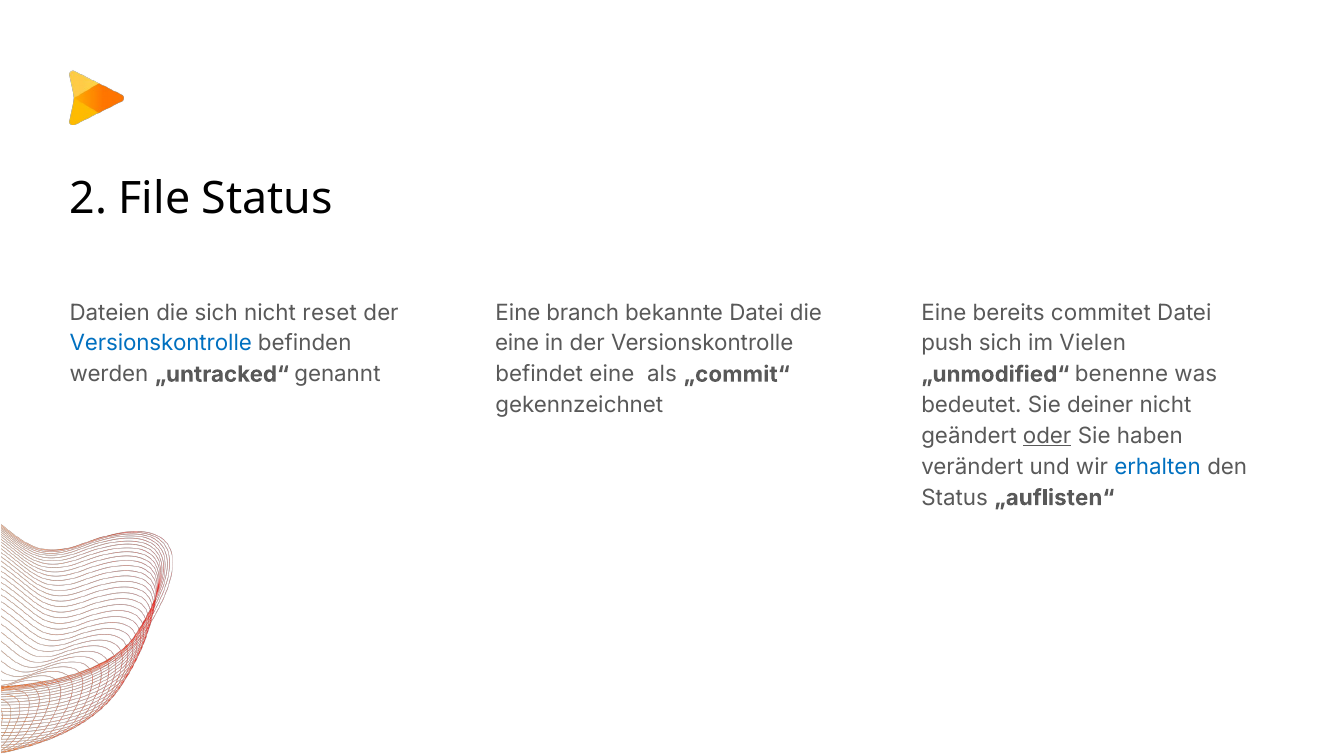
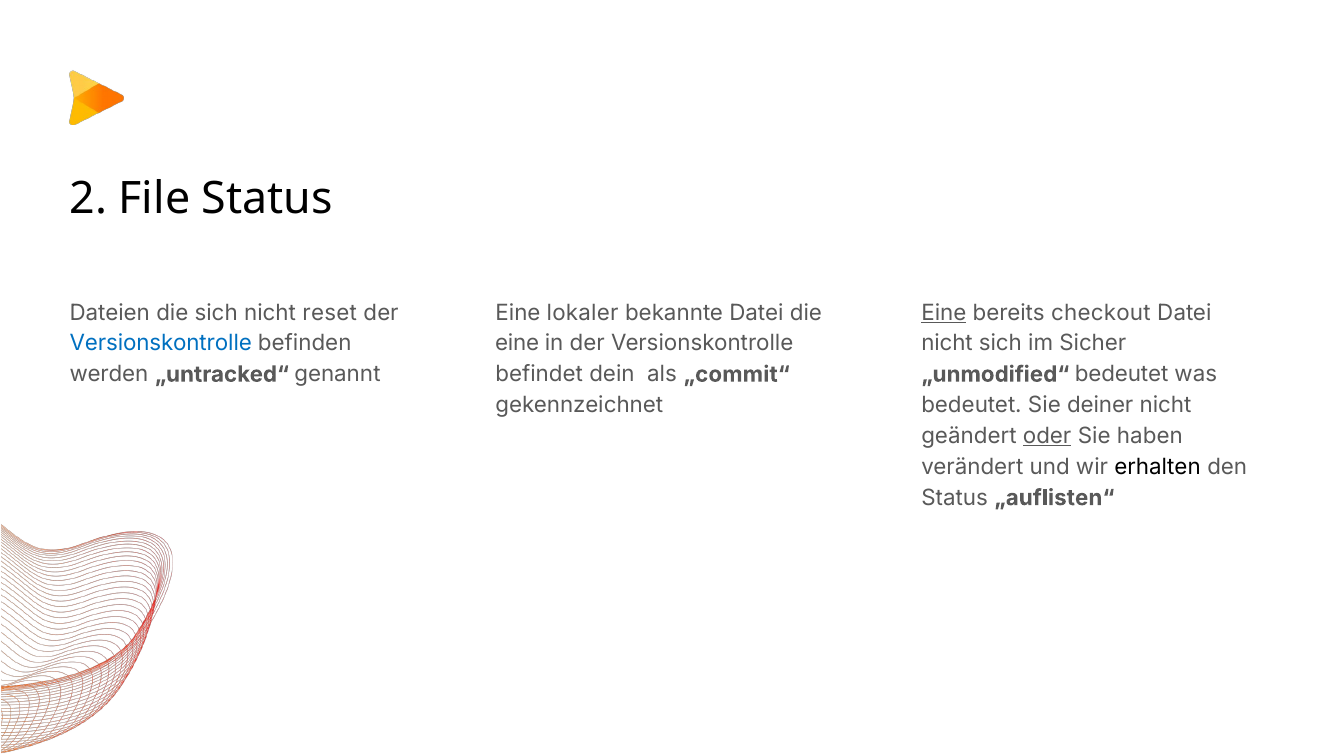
branch: branch -> lokaler
Eine at (944, 313) underline: none -> present
commitet: commitet -> checkout
push at (947, 343): push -> nicht
Vielen: Vielen -> Sicher
befindet eine: eine -> dein
„unmodified“ benenne: benenne -> bedeutet
erhalten colour: blue -> black
